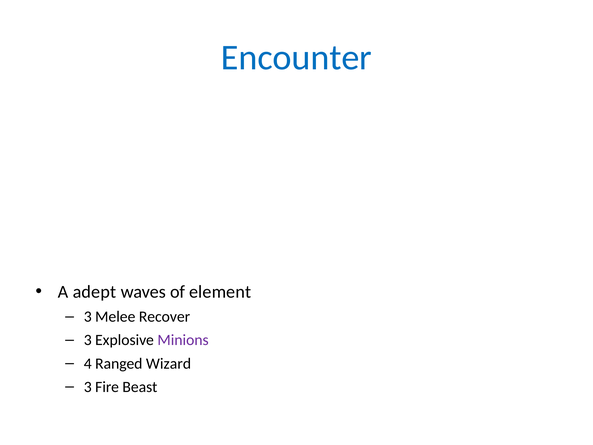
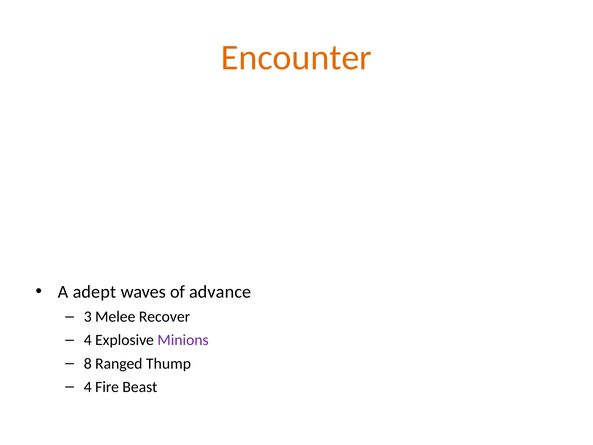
Encounter colour: blue -> orange
element: element -> advance
3 at (88, 340): 3 -> 4
4: 4 -> 8
Wizard: Wizard -> Thump
3 at (88, 387): 3 -> 4
